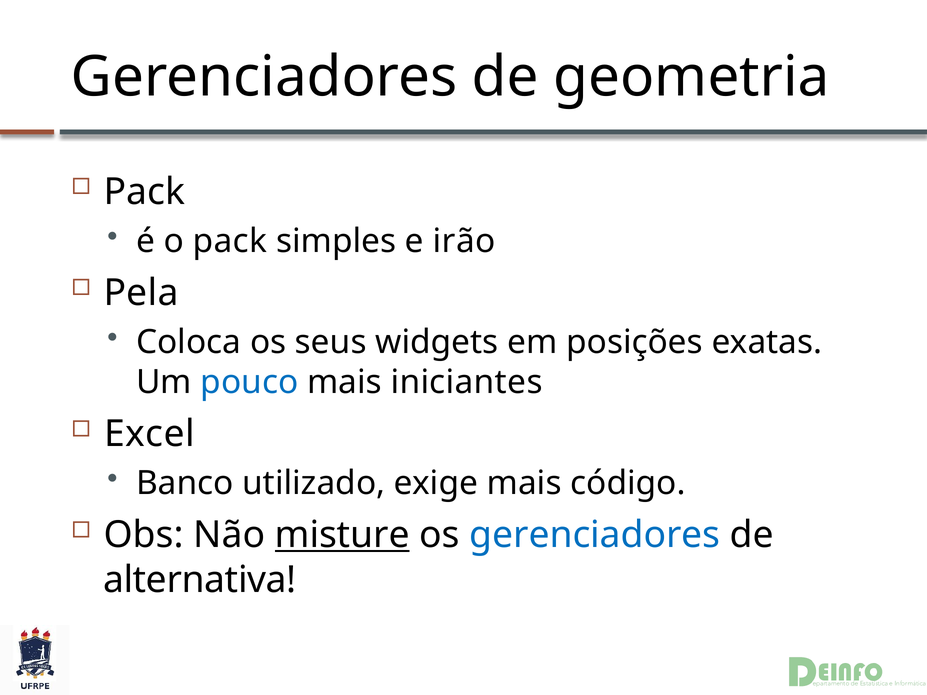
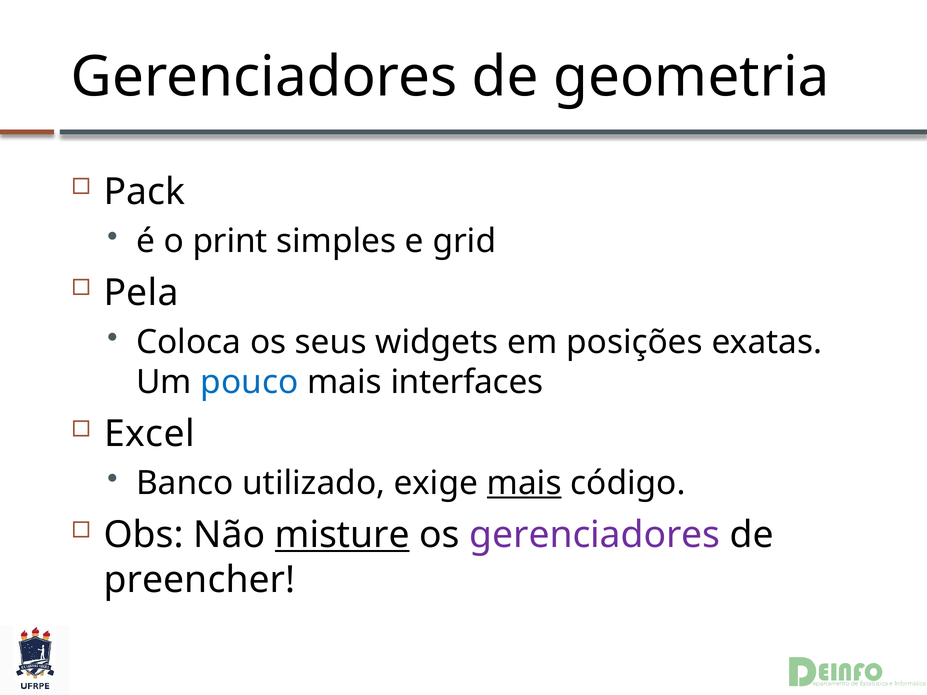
o pack: pack -> print
irão: irão -> grid
iniciantes: iniciantes -> interfaces
mais at (524, 483) underline: none -> present
gerenciadores at (595, 535) colour: blue -> purple
alternativa: alternativa -> preencher
